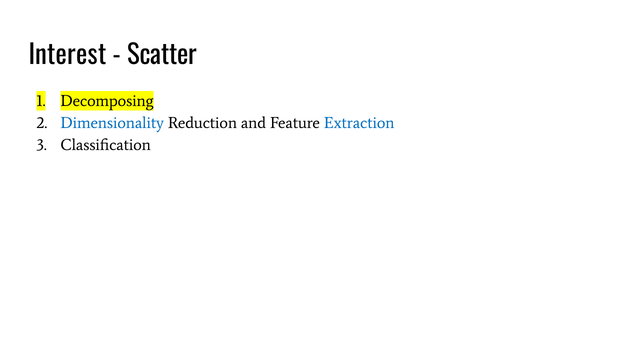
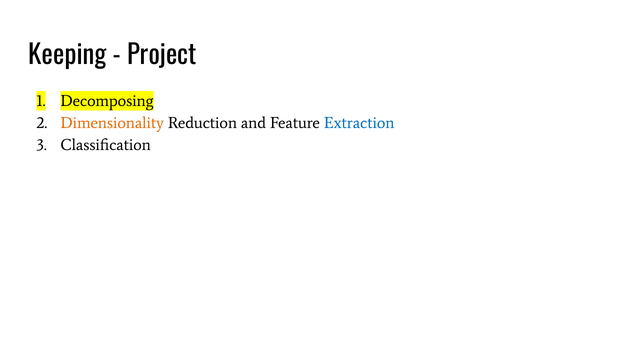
Interest: Interest -> Keeping
Scatter: Scatter -> Project
Dimensionality colour: blue -> orange
